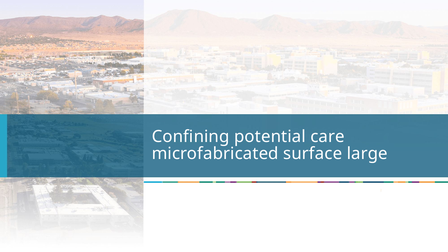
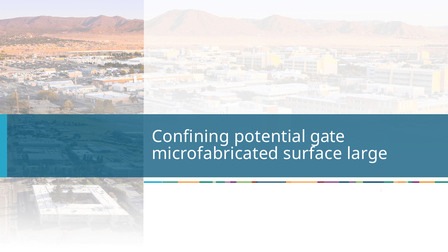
care: care -> gate
